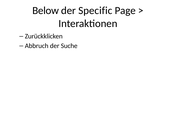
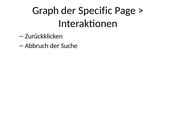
Below: Below -> Graph
